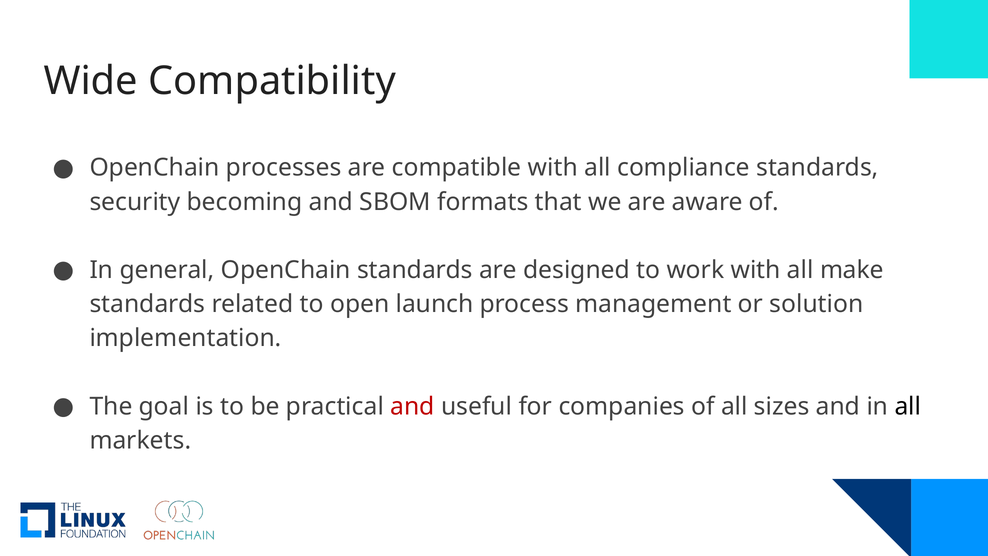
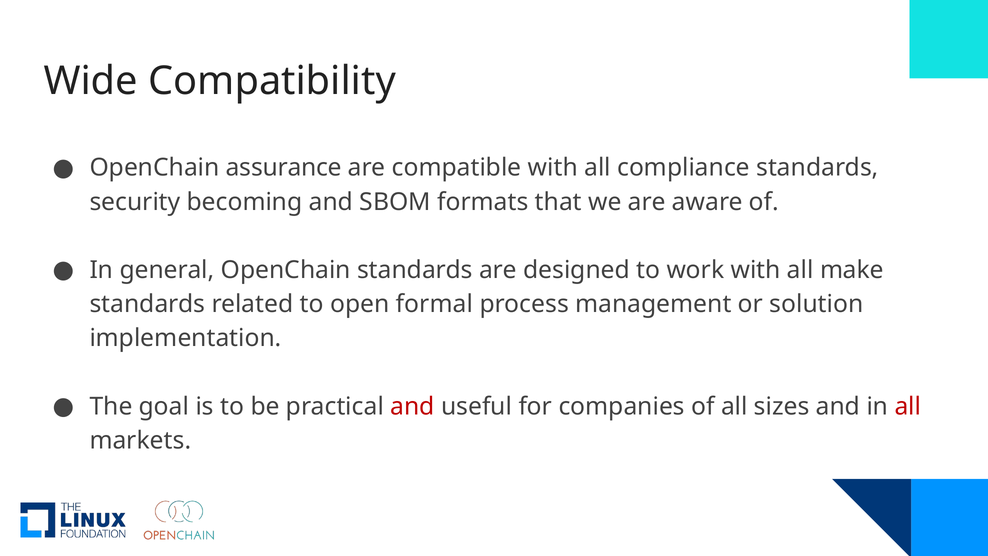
processes: processes -> assurance
launch: launch -> formal
all at (908, 406) colour: black -> red
